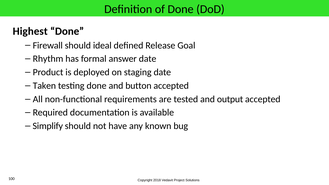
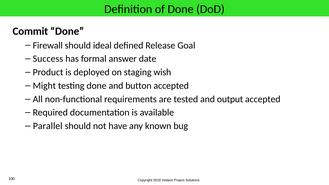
Highest: Highest -> Commit
Rhythm: Rhythm -> Success
staging date: date -> wish
Taken: Taken -> Might
Simplify: Simplify -> Parallel
